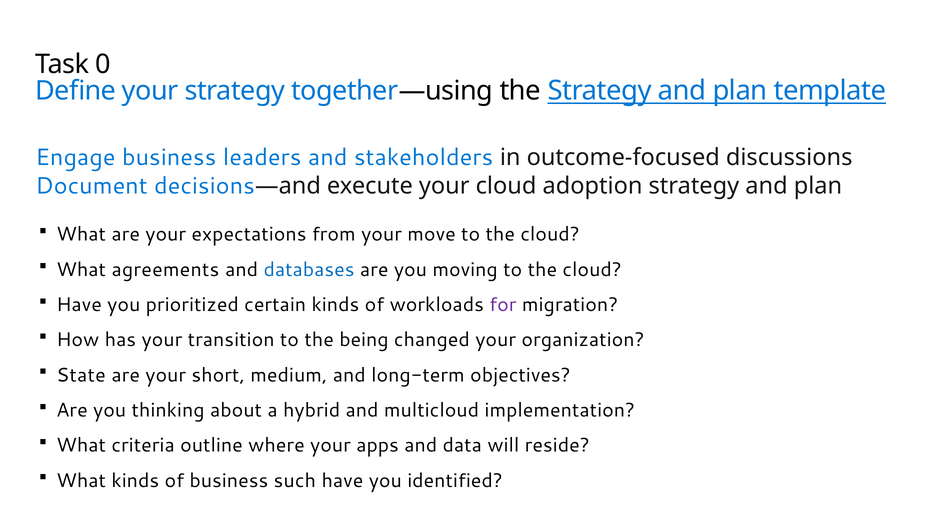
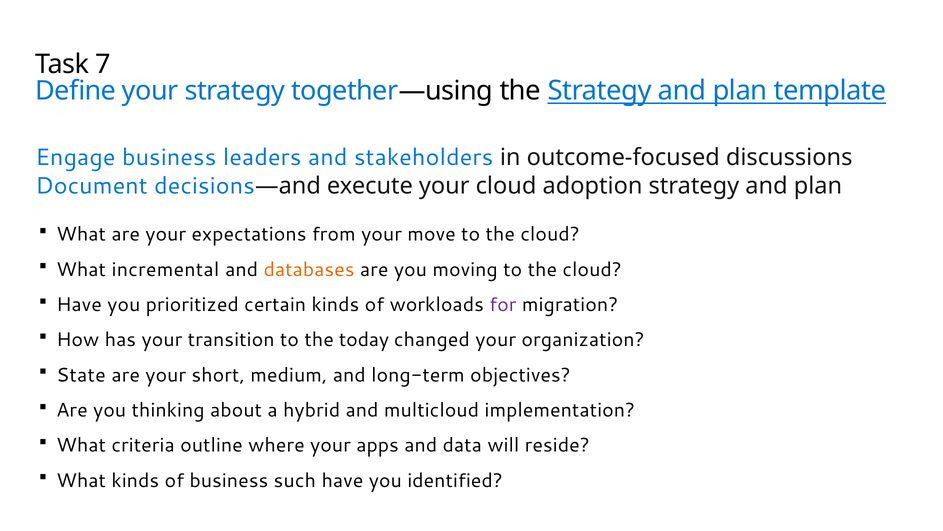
0: 0 -> 7
agreements: agreements -> incremental
databases colour: blue -> orange
being: being -> today
